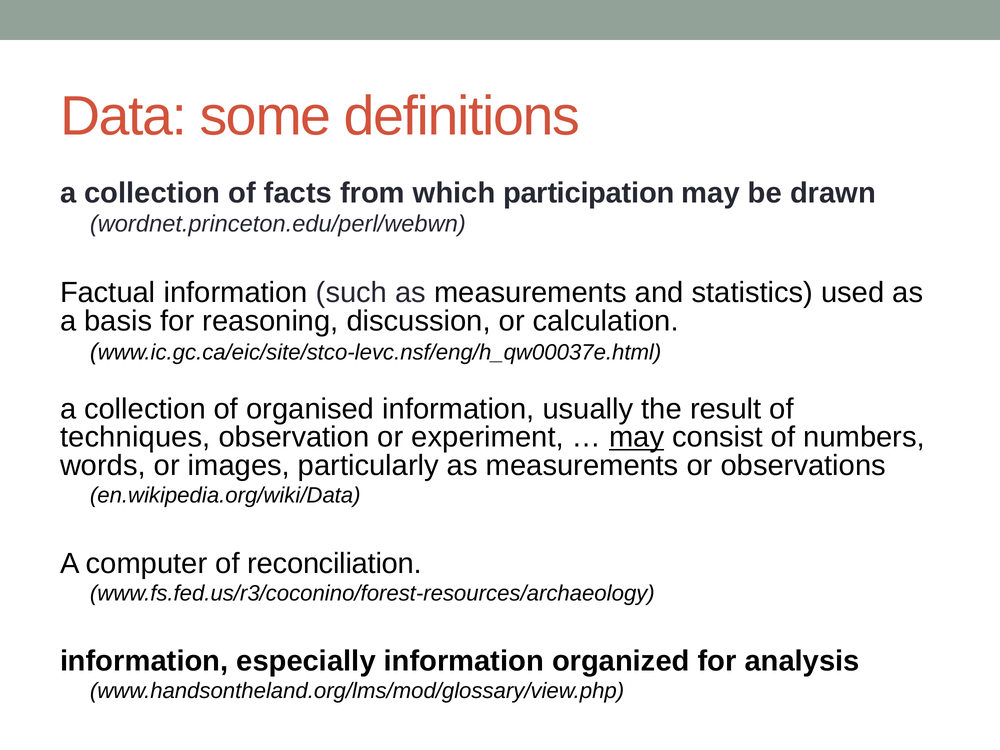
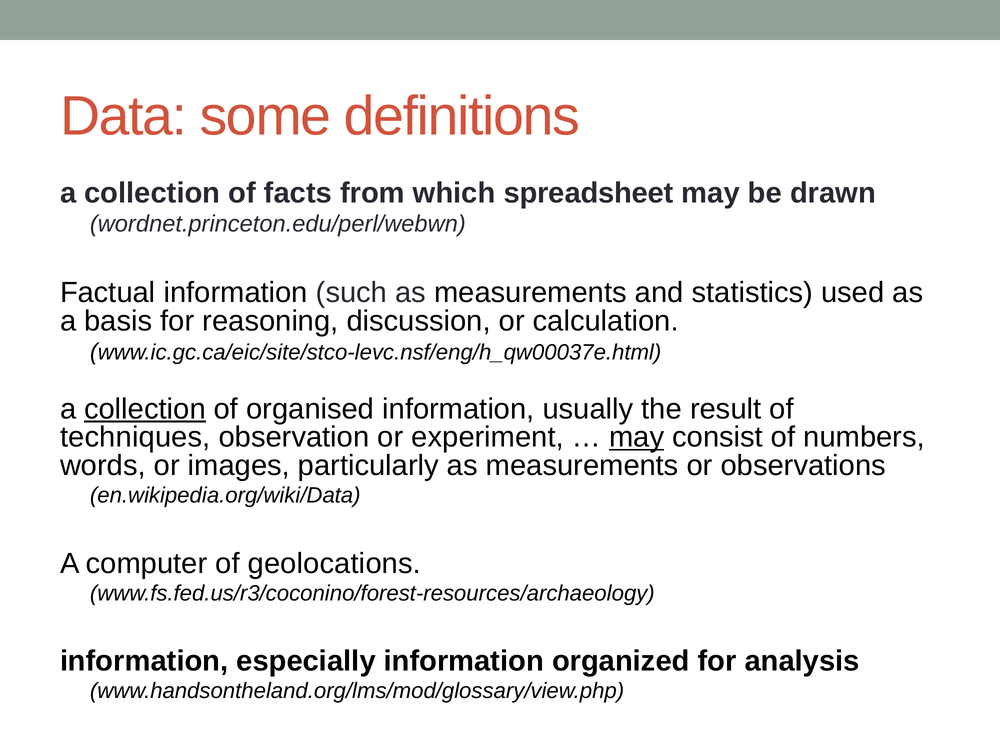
participation: participation -> spreadsheet
collection at (145, 409) underline: none -> present
reconciliation: reconciliation -> geolocations
